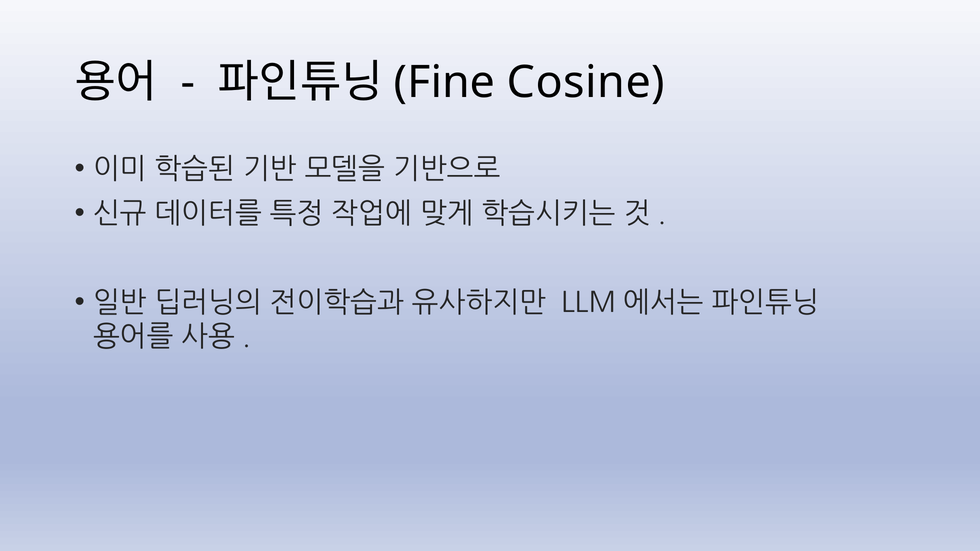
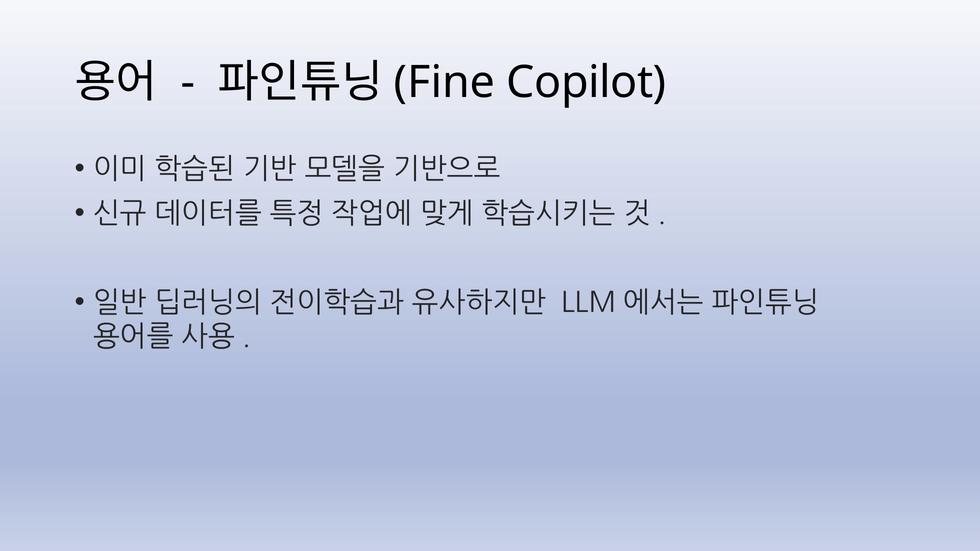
Cosine: Cosine -> Copilot
